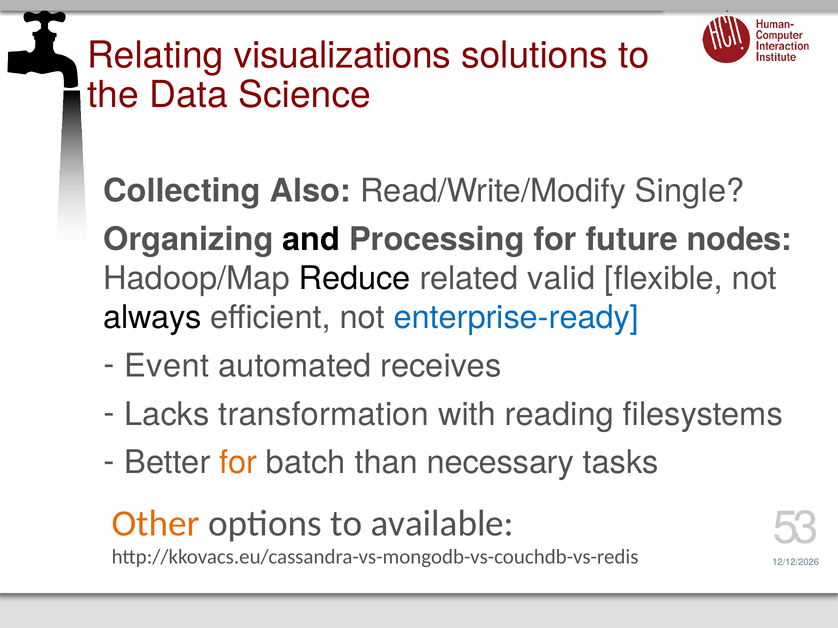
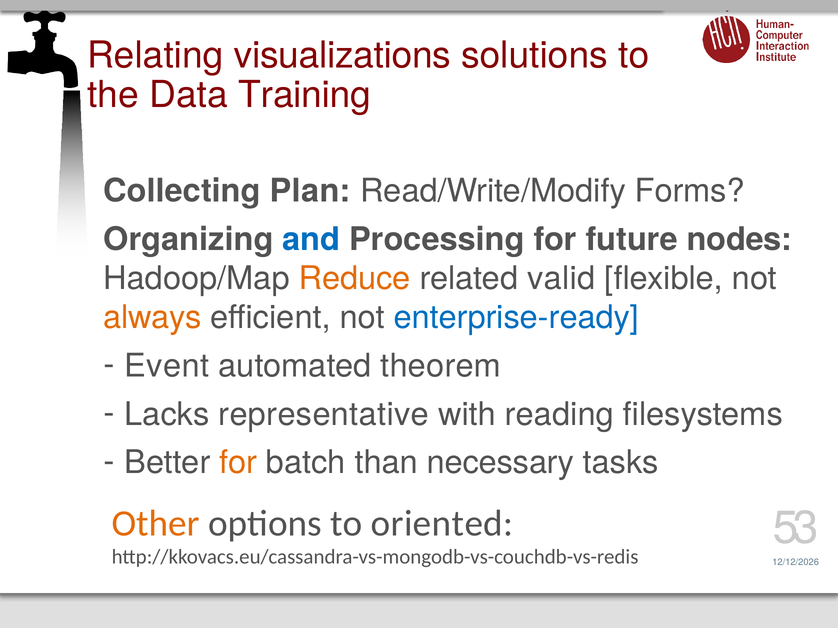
Science: Science -> Training
Also: Also -> Plan
Single: Single -> Forms
and colour: black -> blue
Reduce colour: black -> orange
always colour: black -> orange
receives: receives -> theorem
transformation: transformation -> representative
available: available -> oriented
